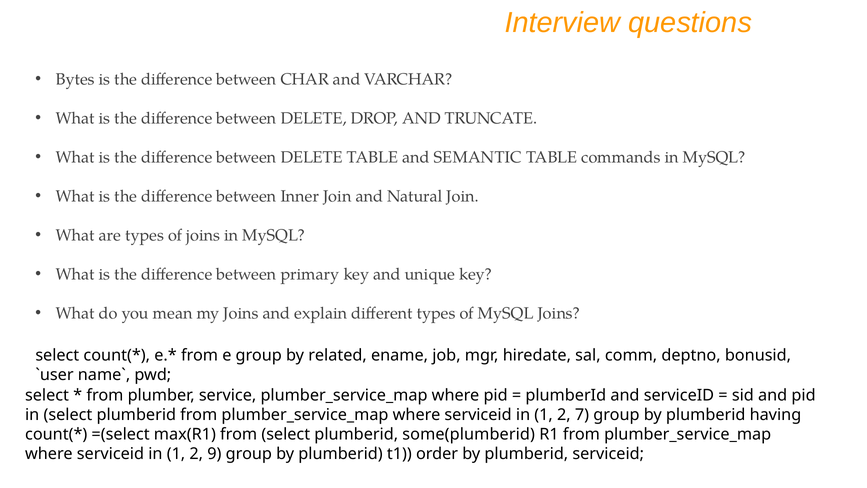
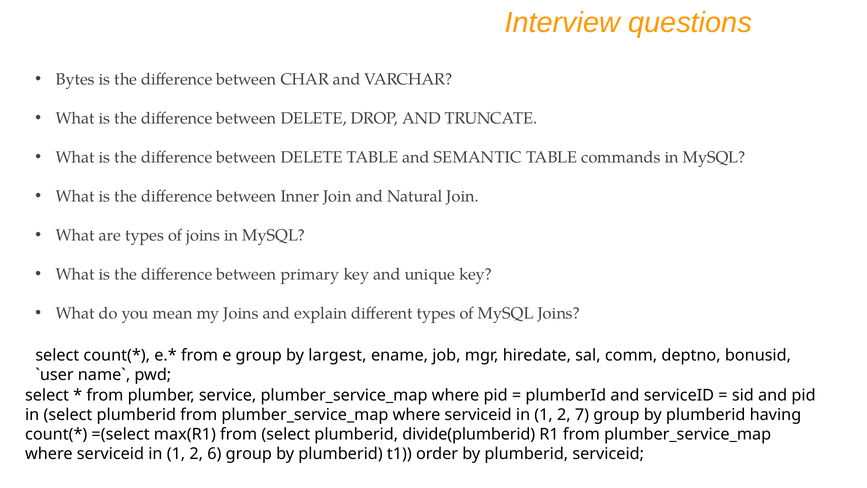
related: related -> largest
some(plumberid: some(plumberid -> divide(plumberid
9: 9 -> 6
